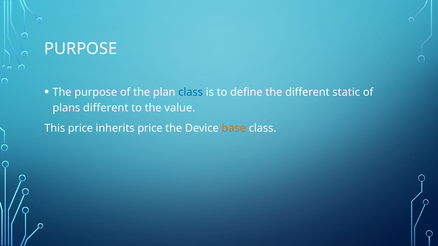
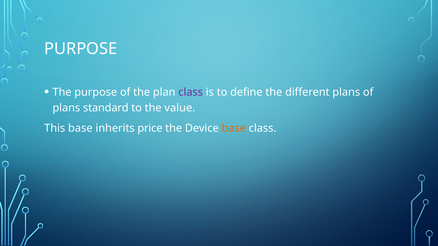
class at (191, 92) colour: blue -> purple
different static: static -> plans
plans different: different -> standard
This price: price -> base
